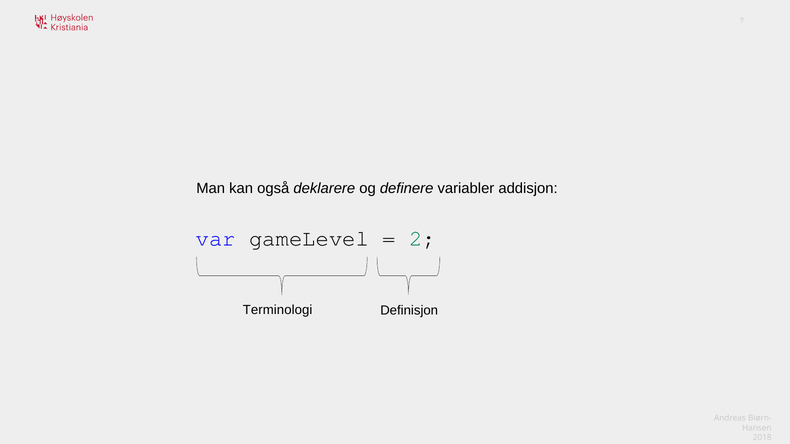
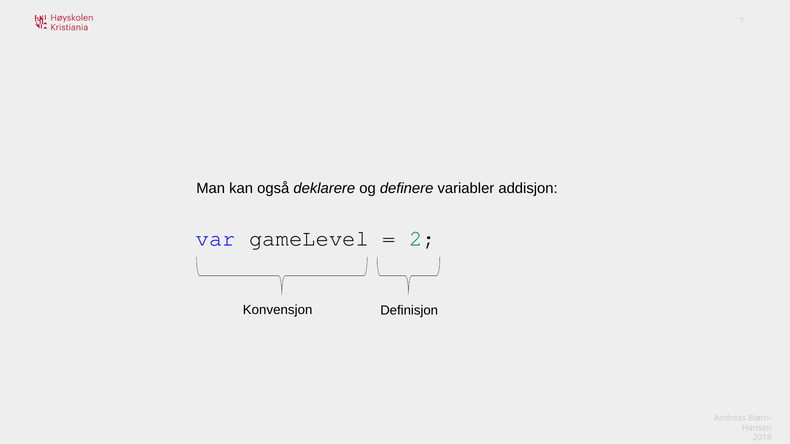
Terminologi: Terminologi -> Konvensjon
